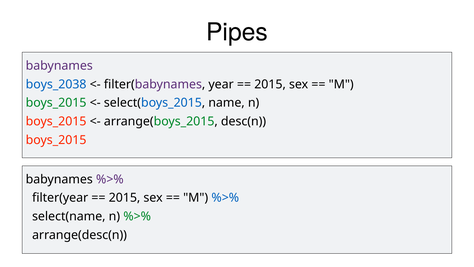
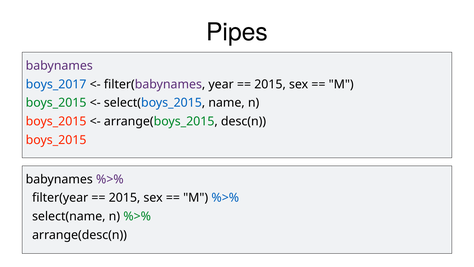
boys_2038: boys_2038 -> boys_2017
